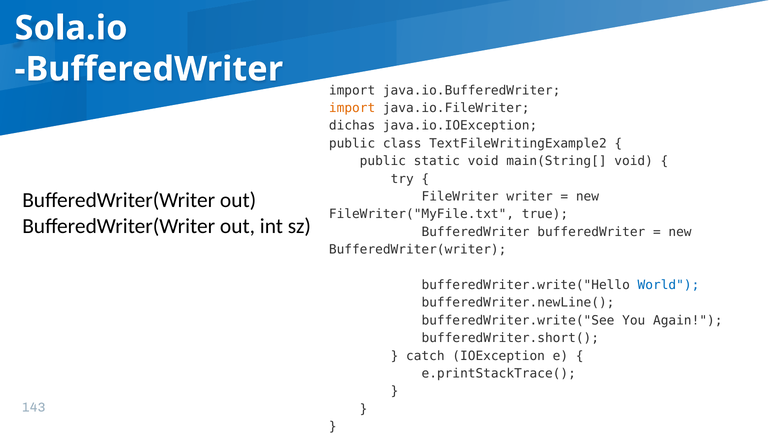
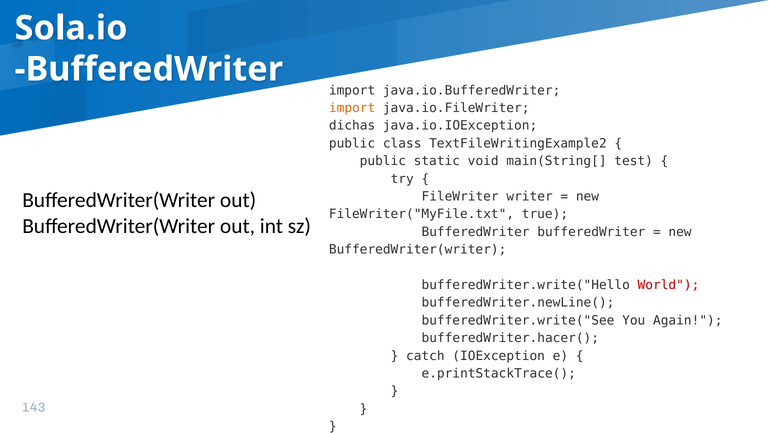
main(String[ void: void -> test
World colour: blue -> red
bufferedWriter.short(: bufferedWriter.short( -> bufferedWriter.hacer(
